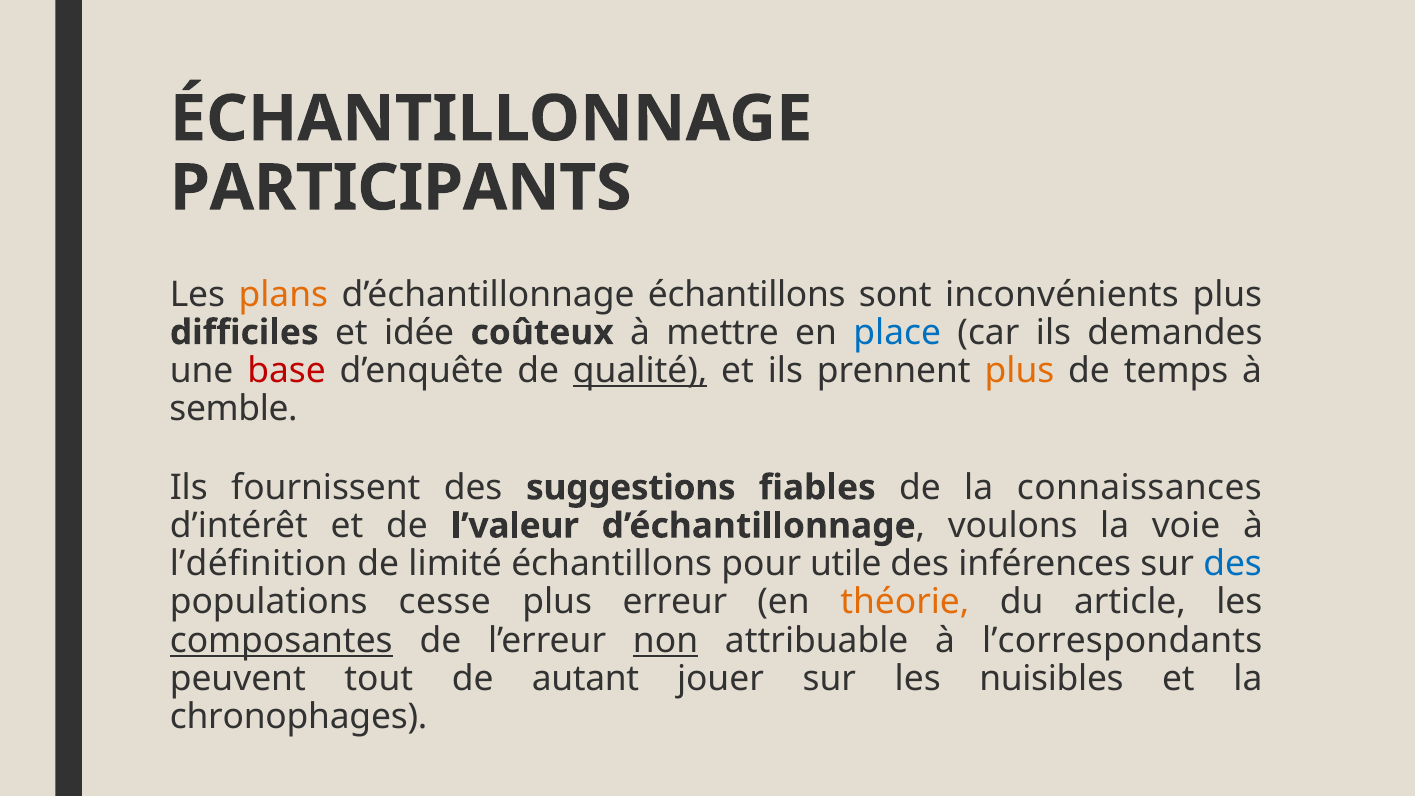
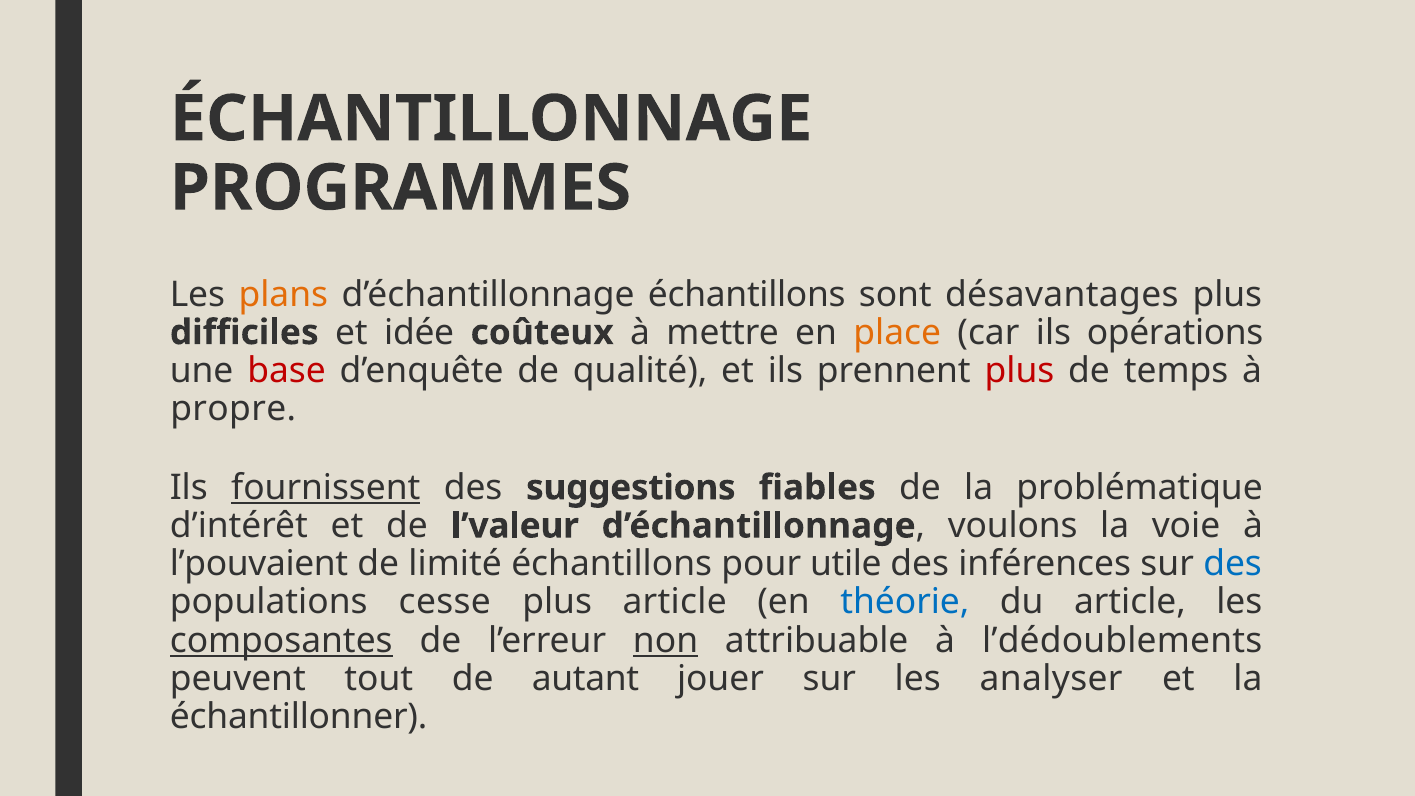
PARTICIPANTS: PARTICIPANTS -> PROGRAMMES
inconvénients: inconvénients -> désavantages
place colour: blue -> orange
demandes: demandes -> opérations
qualité underline: present -> none
plus at (1020, 371) colour: orange -> red
semble: semble -> propre
fournissent underline: none -> present
connaissances: connaissances -> problématique
l’définition: l’définition -> l’pouvaient
plus erreur: erreur -> article
théorie colour: orange -> blue
l’correspondants: l’correspondants -> l’dédoublements
nuisibles: nuisibles -> analyser
chronophages: chronophages -> échantillonner
